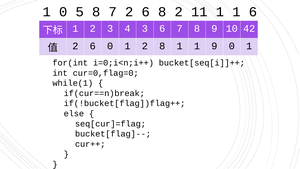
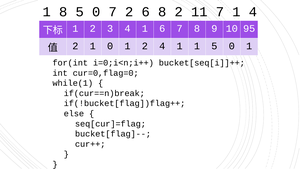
1 0: 0 -> 8
8 at (96, 12): 8 -> 0
11 1: 1 -> 7
1 6: 6 -> 4
3 4 3: 3 -> 1
42: 42 -> 95
6 at (93, 46): 6 -> 1
2 8: 8 -> 4
1 9: 9 -> 5
